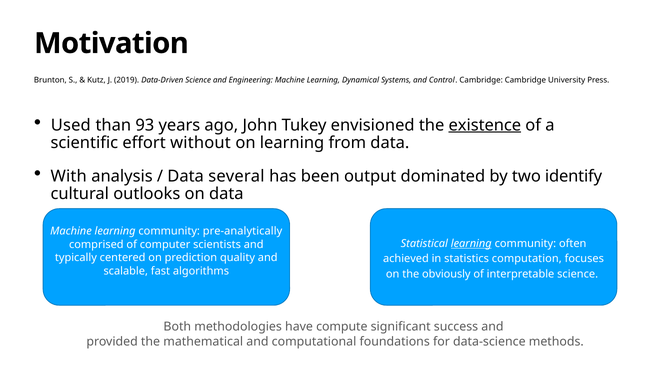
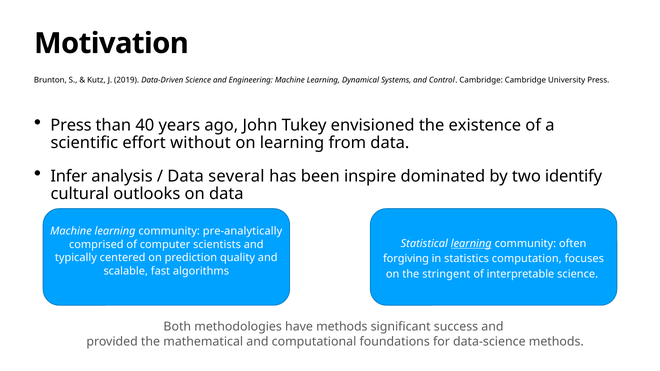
Used at (71, 125): Used -> Press
93: 93 -> 40
existence underline: present -> none
With: With -> Infer
output: output -> inspire
achieved: achieved -> forgiving
obviously: obviously -> stringent
have compute: compute -> methods
